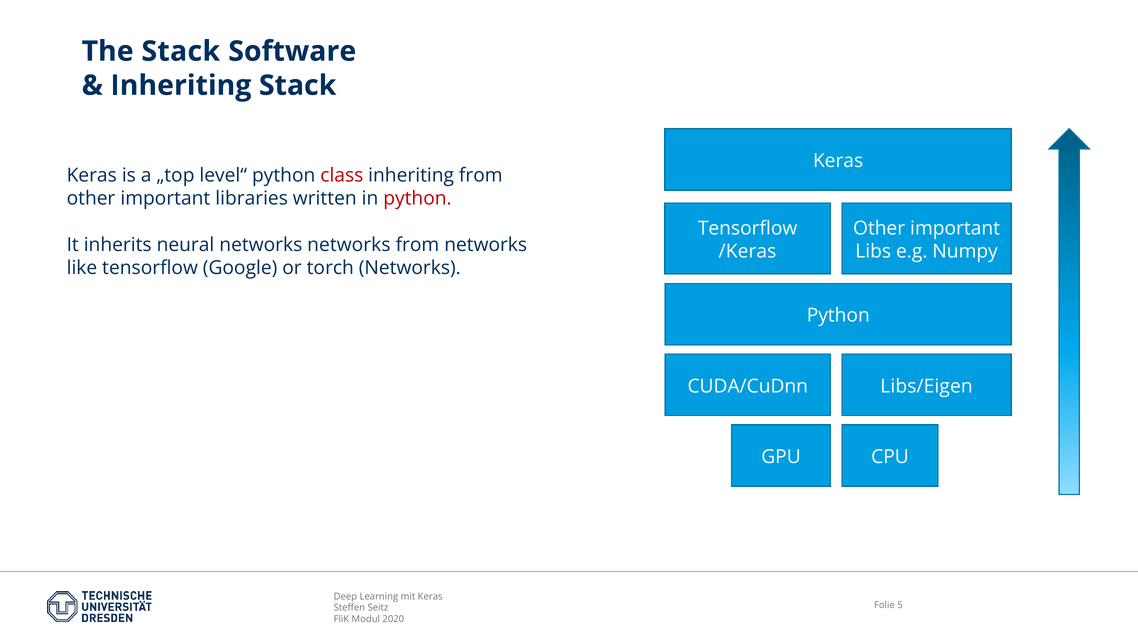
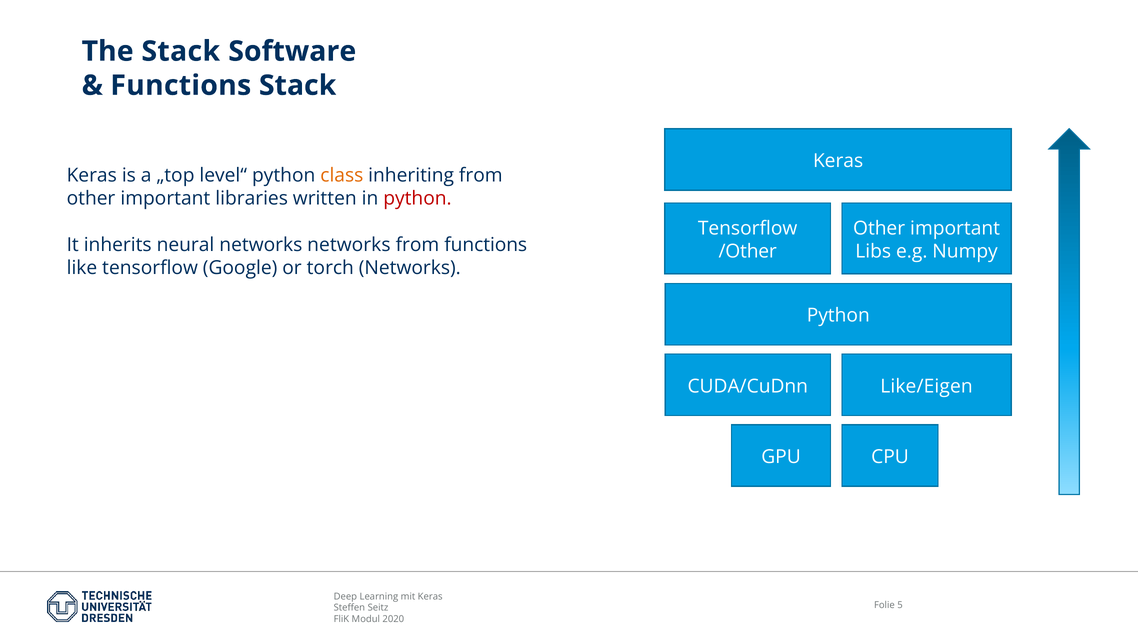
Inheriting at (181, 85): Inheriting -> Functions
class colour: red -> orange
from networks: networks -> functions
/Keras: /Keras -> /Other
Libs/Eigen: Libs/Eigen -> Like/Eigen
